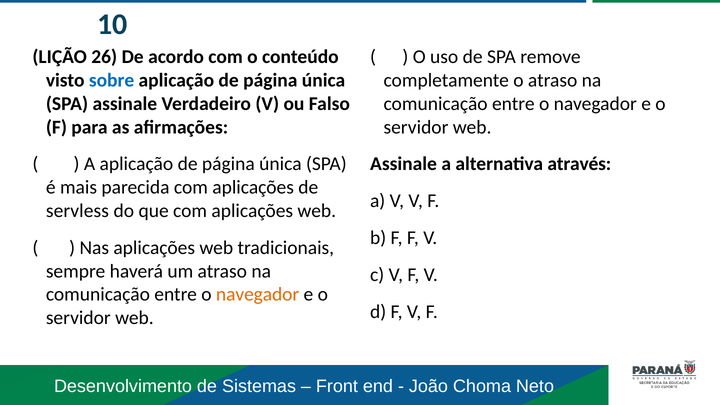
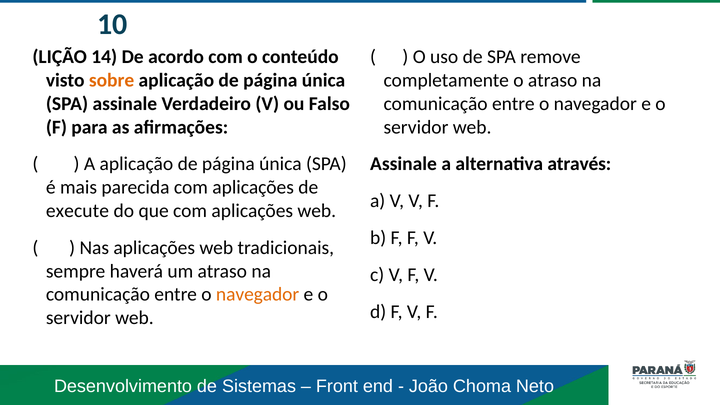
26: 26 -> 14
sobre colour: blue -> orange
servless: servless -> execute
